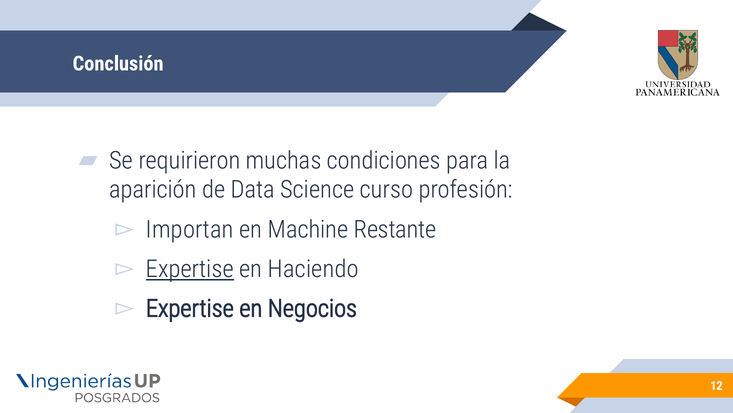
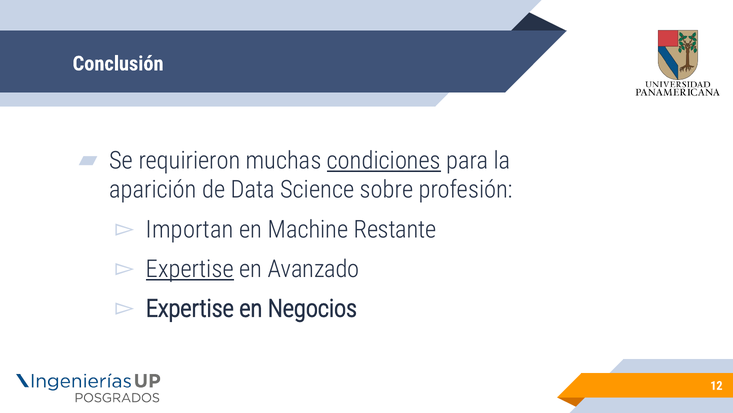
condiciones underline: none -> present
curso: curso -> sobre
Haciendo: Haciendo -> Avanzado
